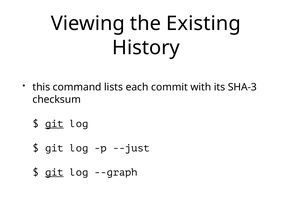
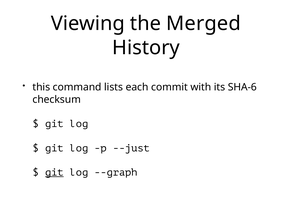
Existing: Existing -> Merged
SHA-3: SHA-3 -> SHA-6
git at (54, 124) underline: present -> none
